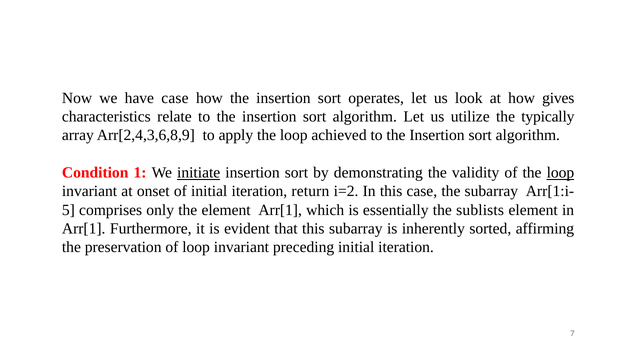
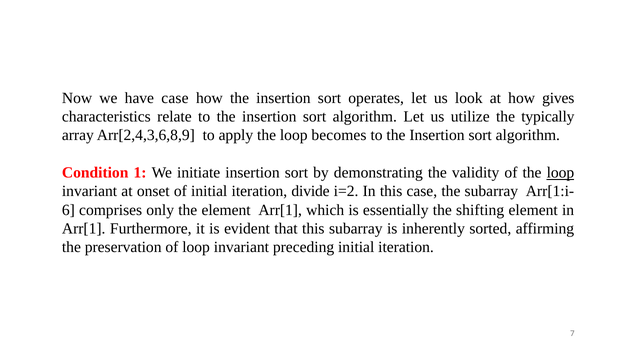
achieved: achieved -> becomes
initiate underline: present -> none
return: return -> divide
5: 5 -> 6
sublists: sublists -> shifting
